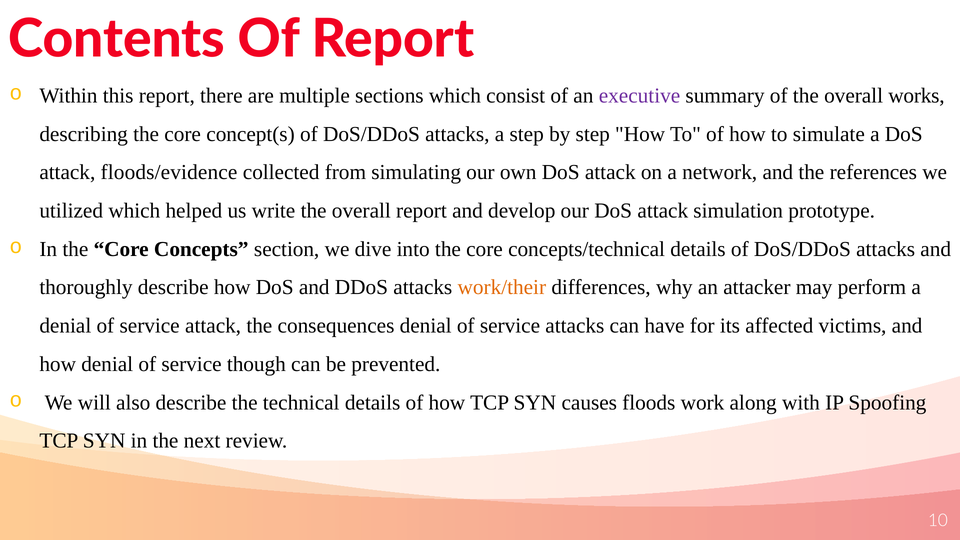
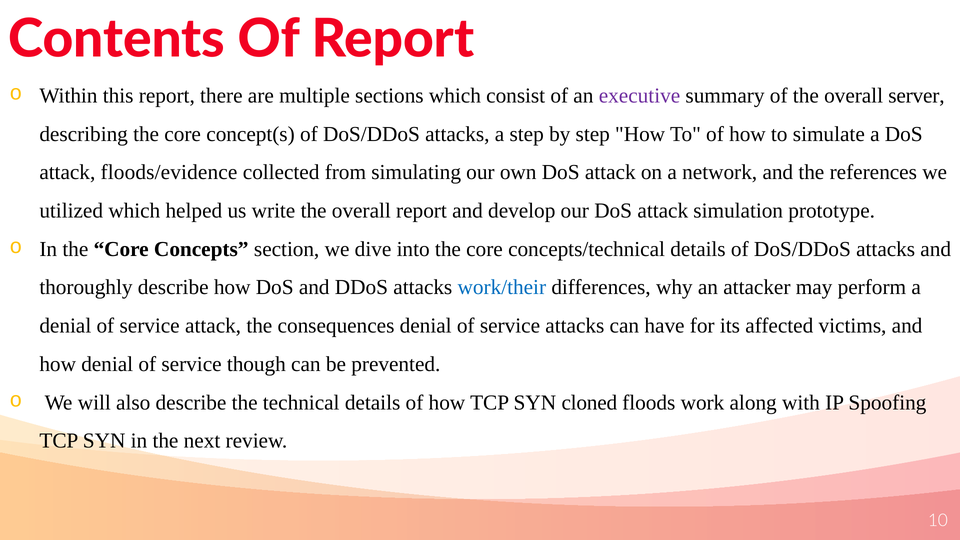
works: works -> server
work/their colour: orange -> blue
causes: causes -> cloned
